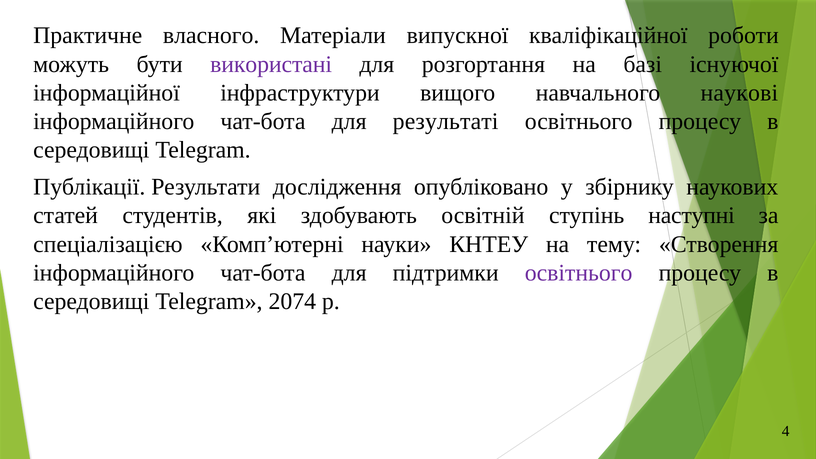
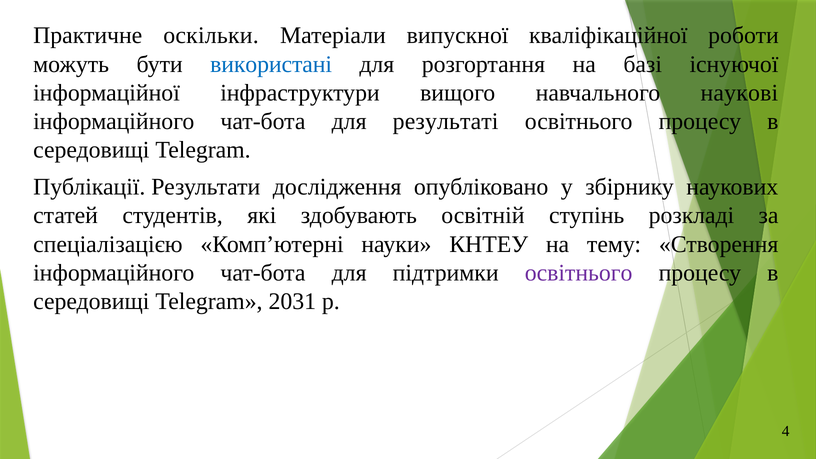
власного: власного -> оскільки
використані colour: purple -> blue
наступні: наступні -> розкладі
2074: 2074 -> 2031
